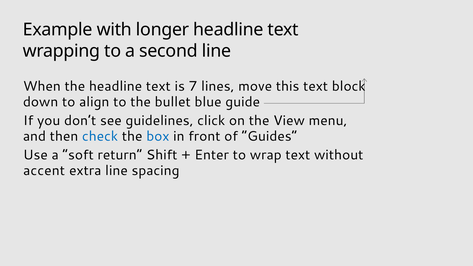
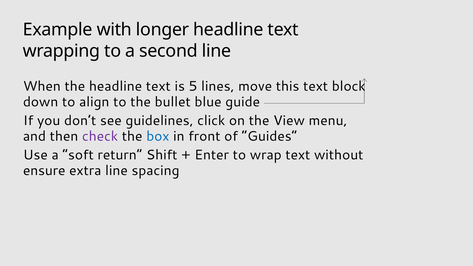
7: 7 -> 5
check colour: blue -> purple
accent: accent -> ensure
